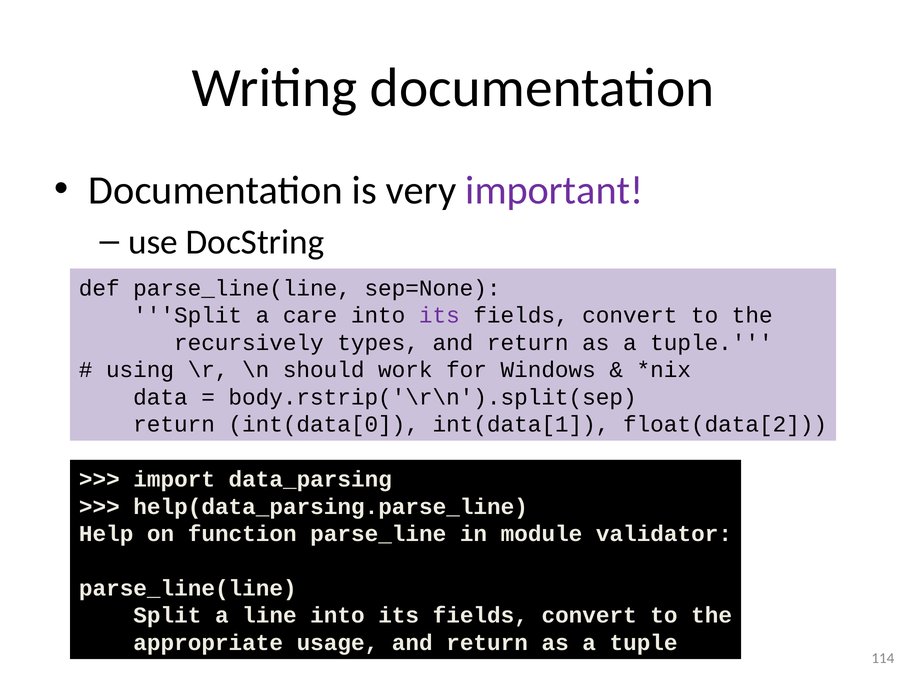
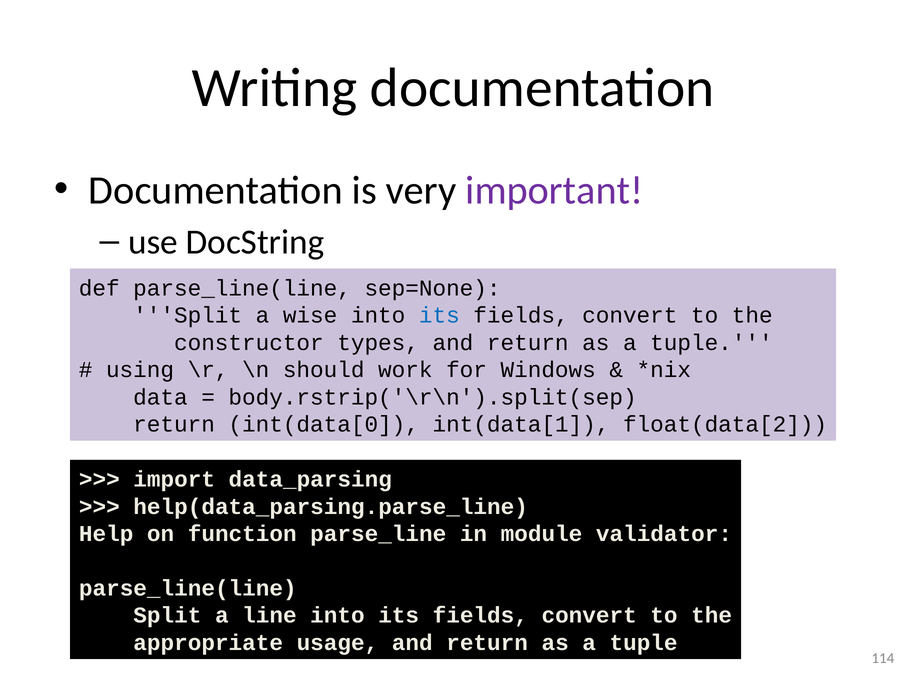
care: care -> wise
its at (439, 316) colour: purple -> blue
recursively: recursively -> constructor
